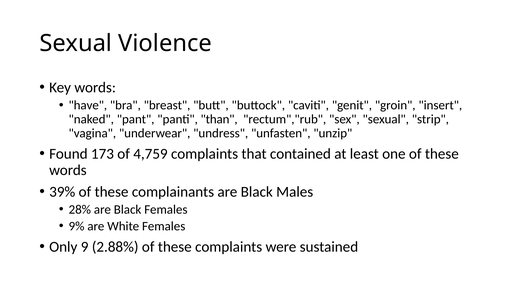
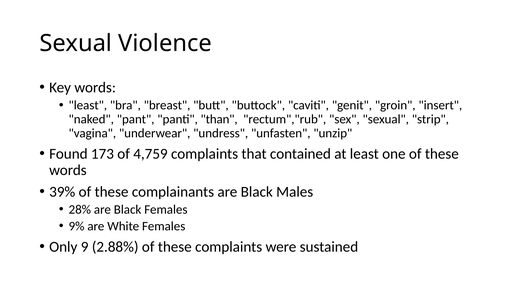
have at (88, 105): have -> least
